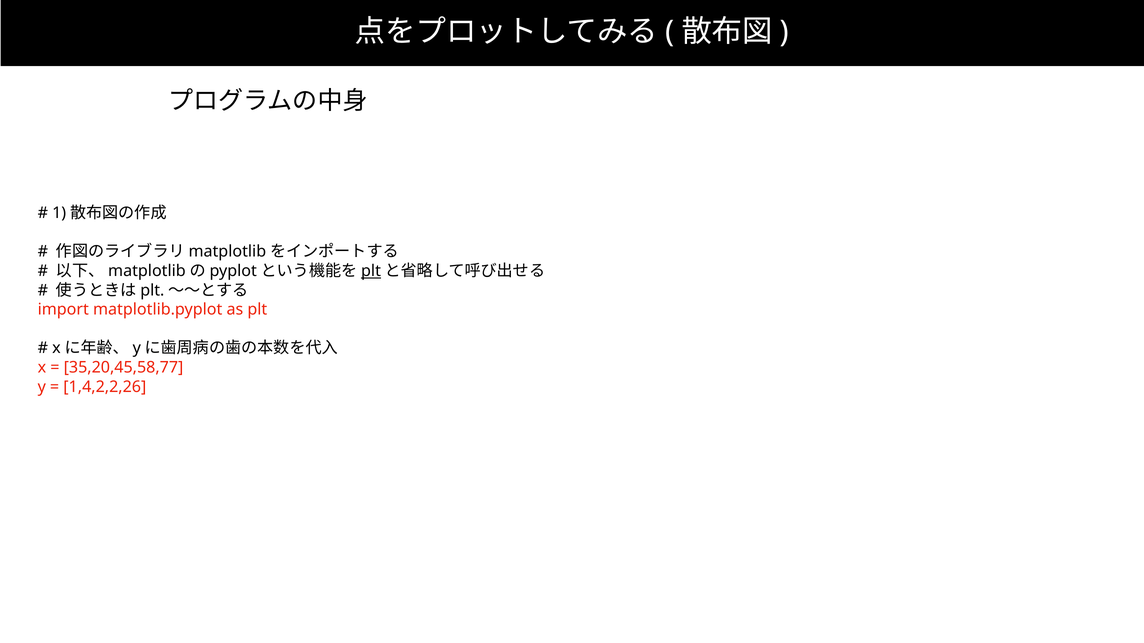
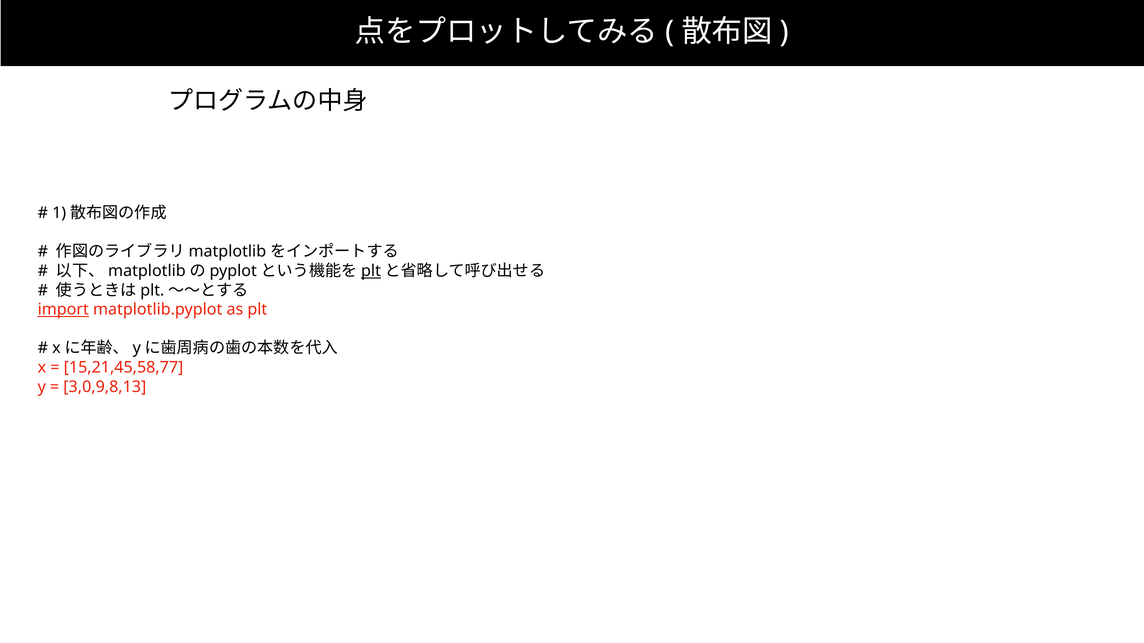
import underline: none -> present
35,20,45,58,77: 35,20,45,58,77 -> 15,21,45,58,77
1,4,2,2,26: 1,4,2,2,26 -> 3,0,9,8,13
